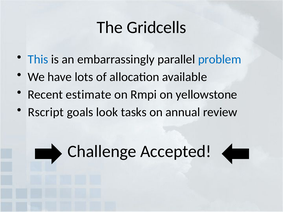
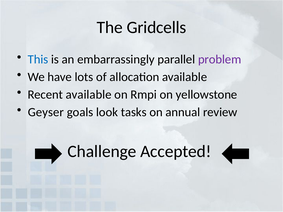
problem colour: blue -> purple
Recent estimate: estimate -> available
Rscript: Rscript -> Geyser
